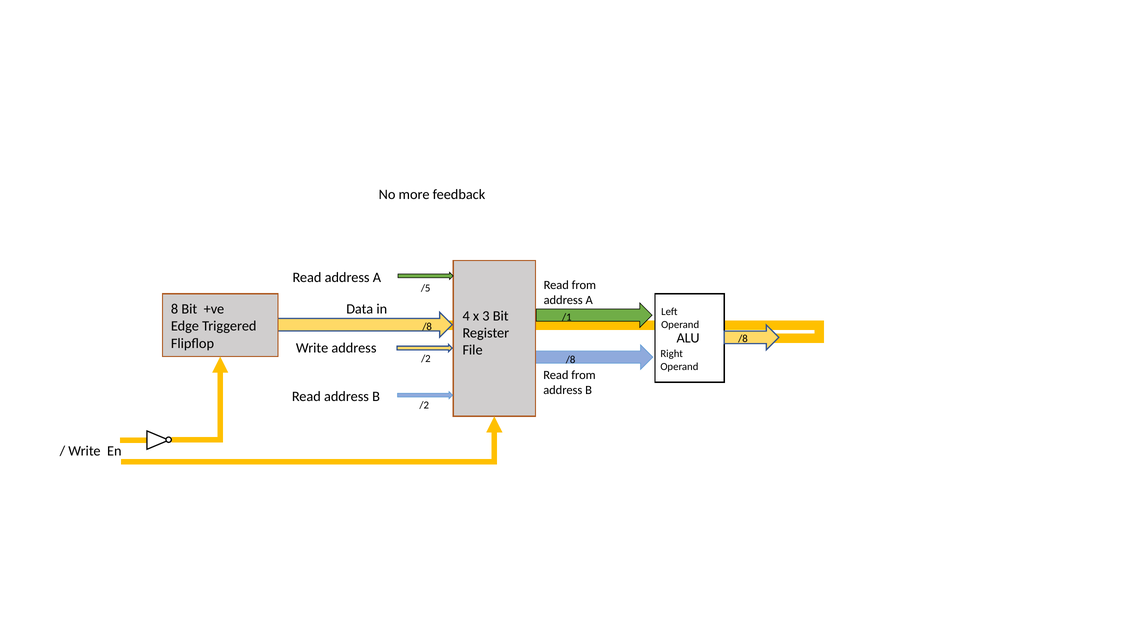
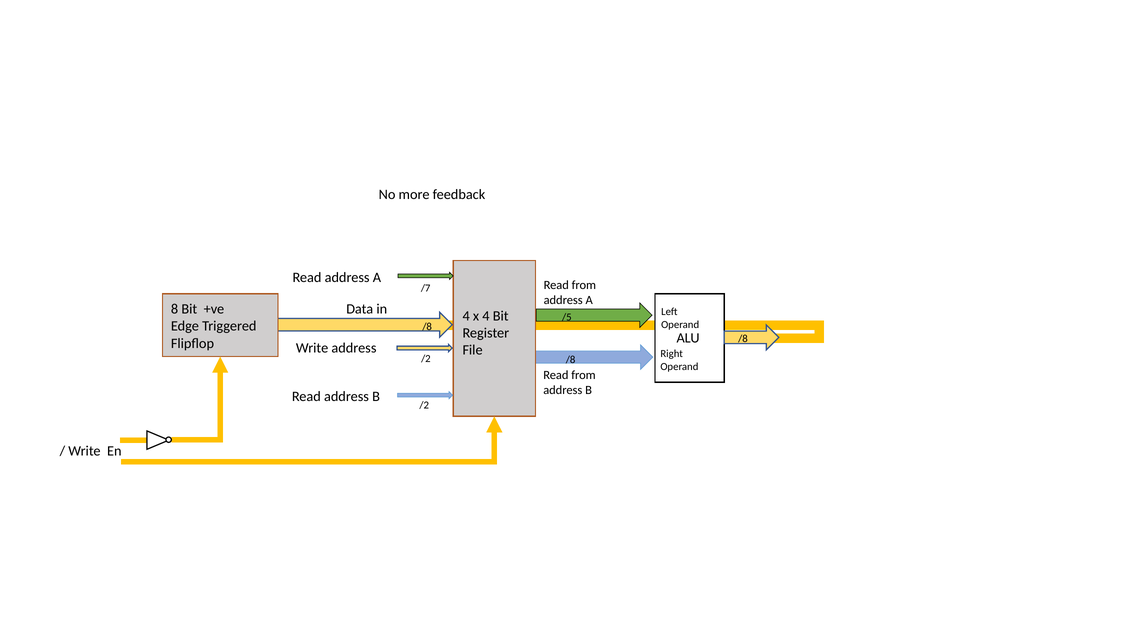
/5: /5 -> /7
x 3: 3 -> 4
/1: /1 -> /5
